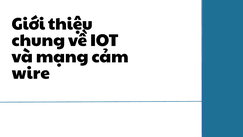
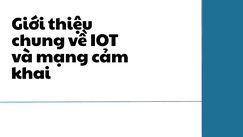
wire: wire -> khai
